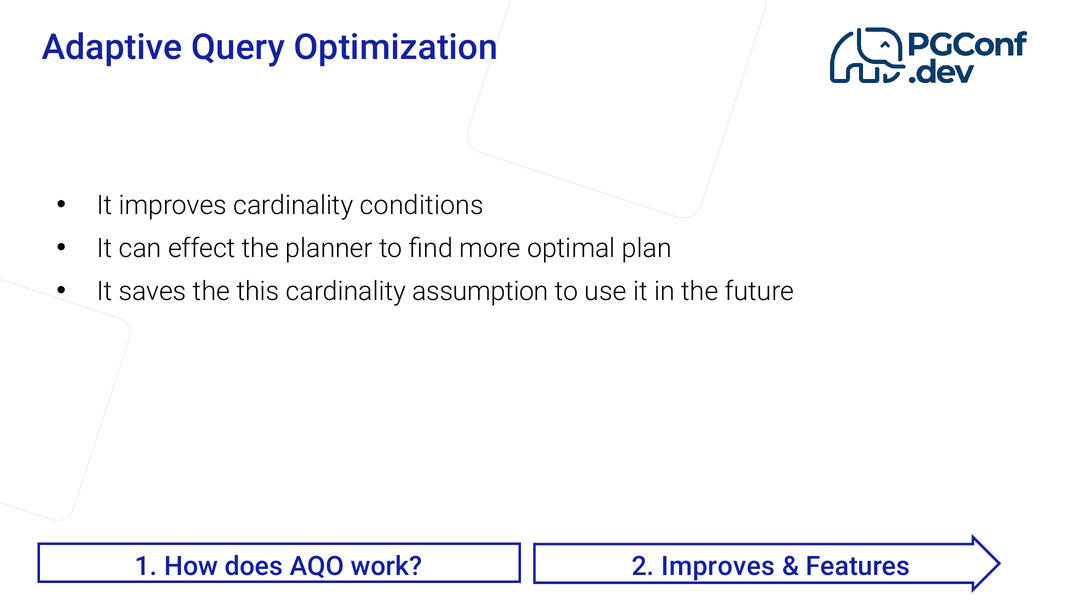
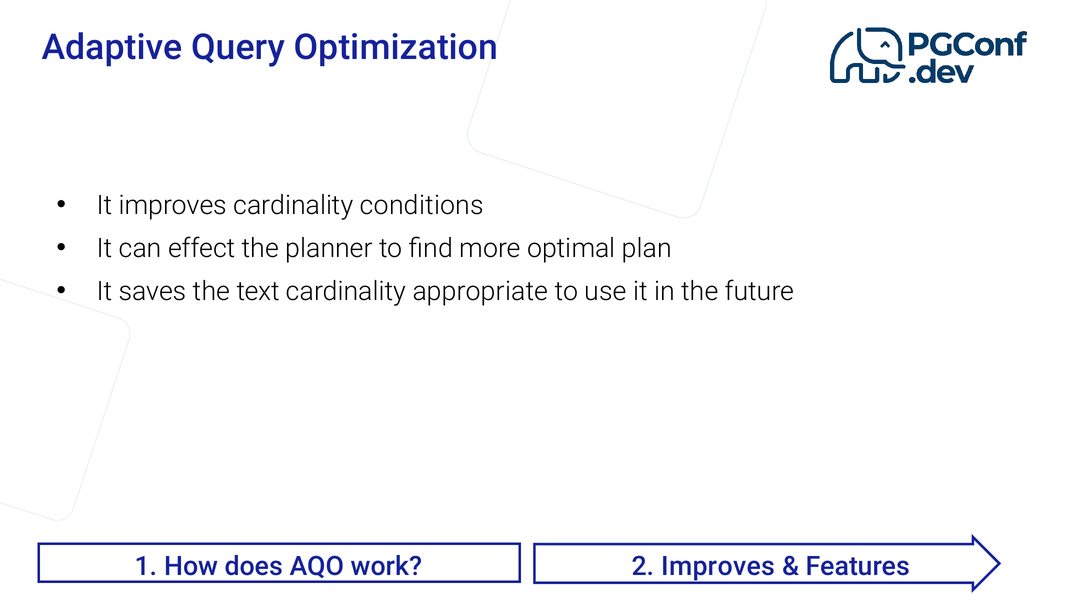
this: this -> text
assumption: assumption -> appropriate
